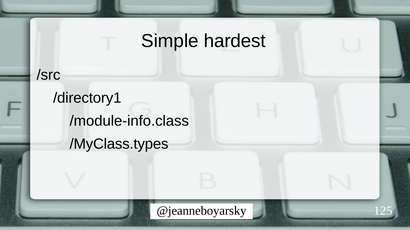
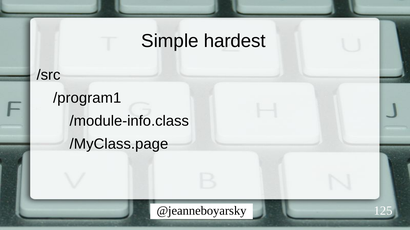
/directory1: /directory1 -> /program1
/MyClass.types: /MyClass.types -> /MyClass.page
